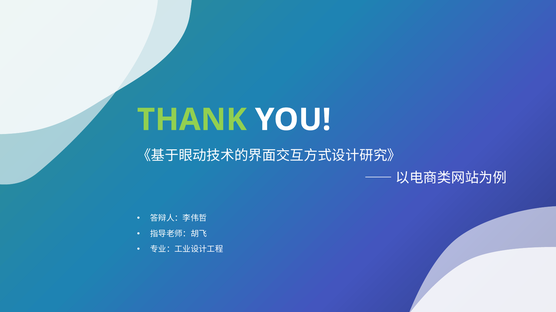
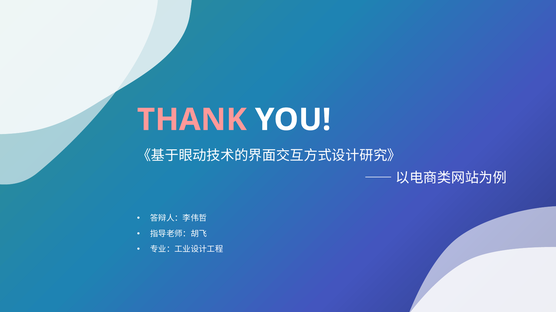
THANK colour: light green -> pink
